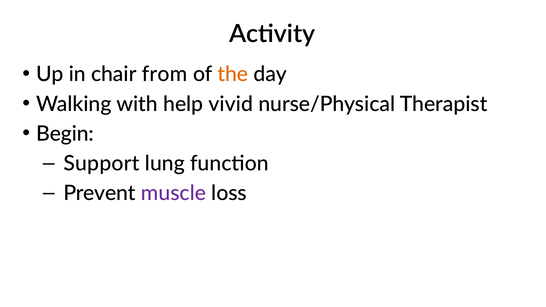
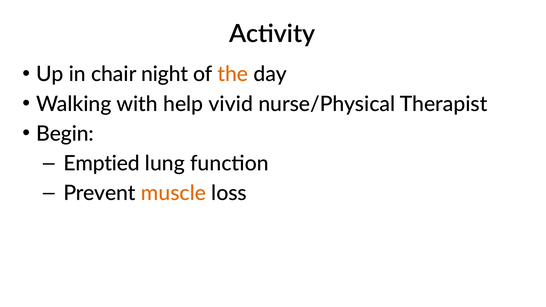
from: from -> night
Support: Support -> Emptied
muscle colour: purple -> orange
